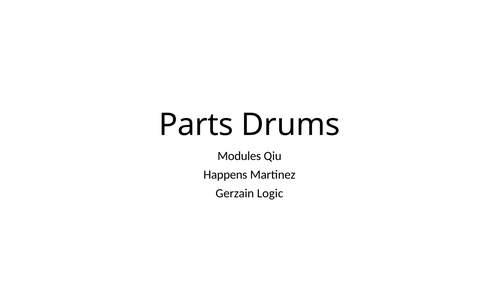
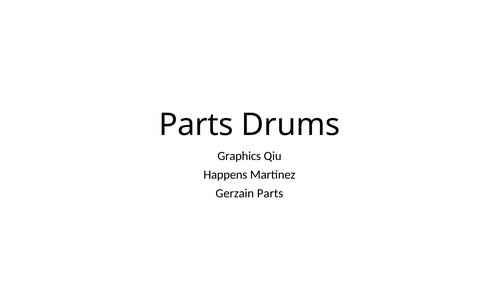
Modules: Modules -> Graphics
Gerzain Logic: Logic -> Parts
